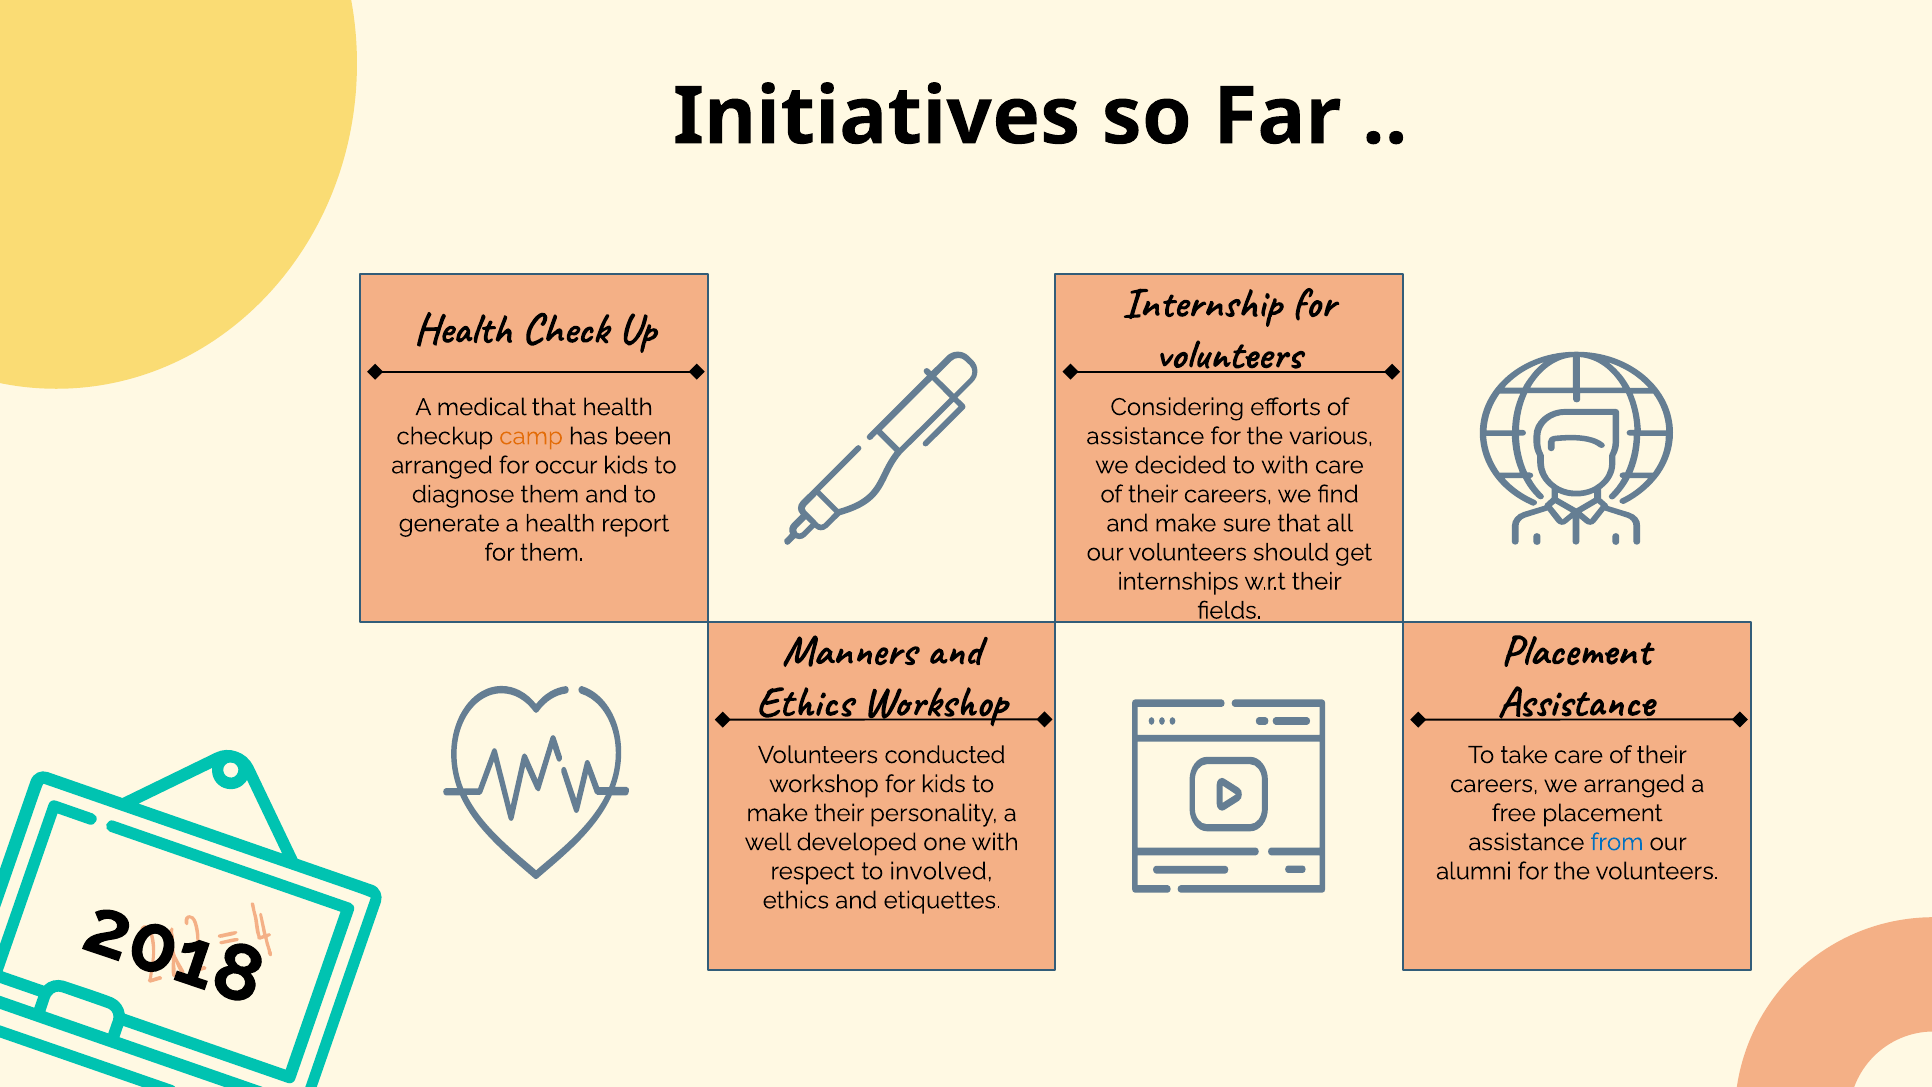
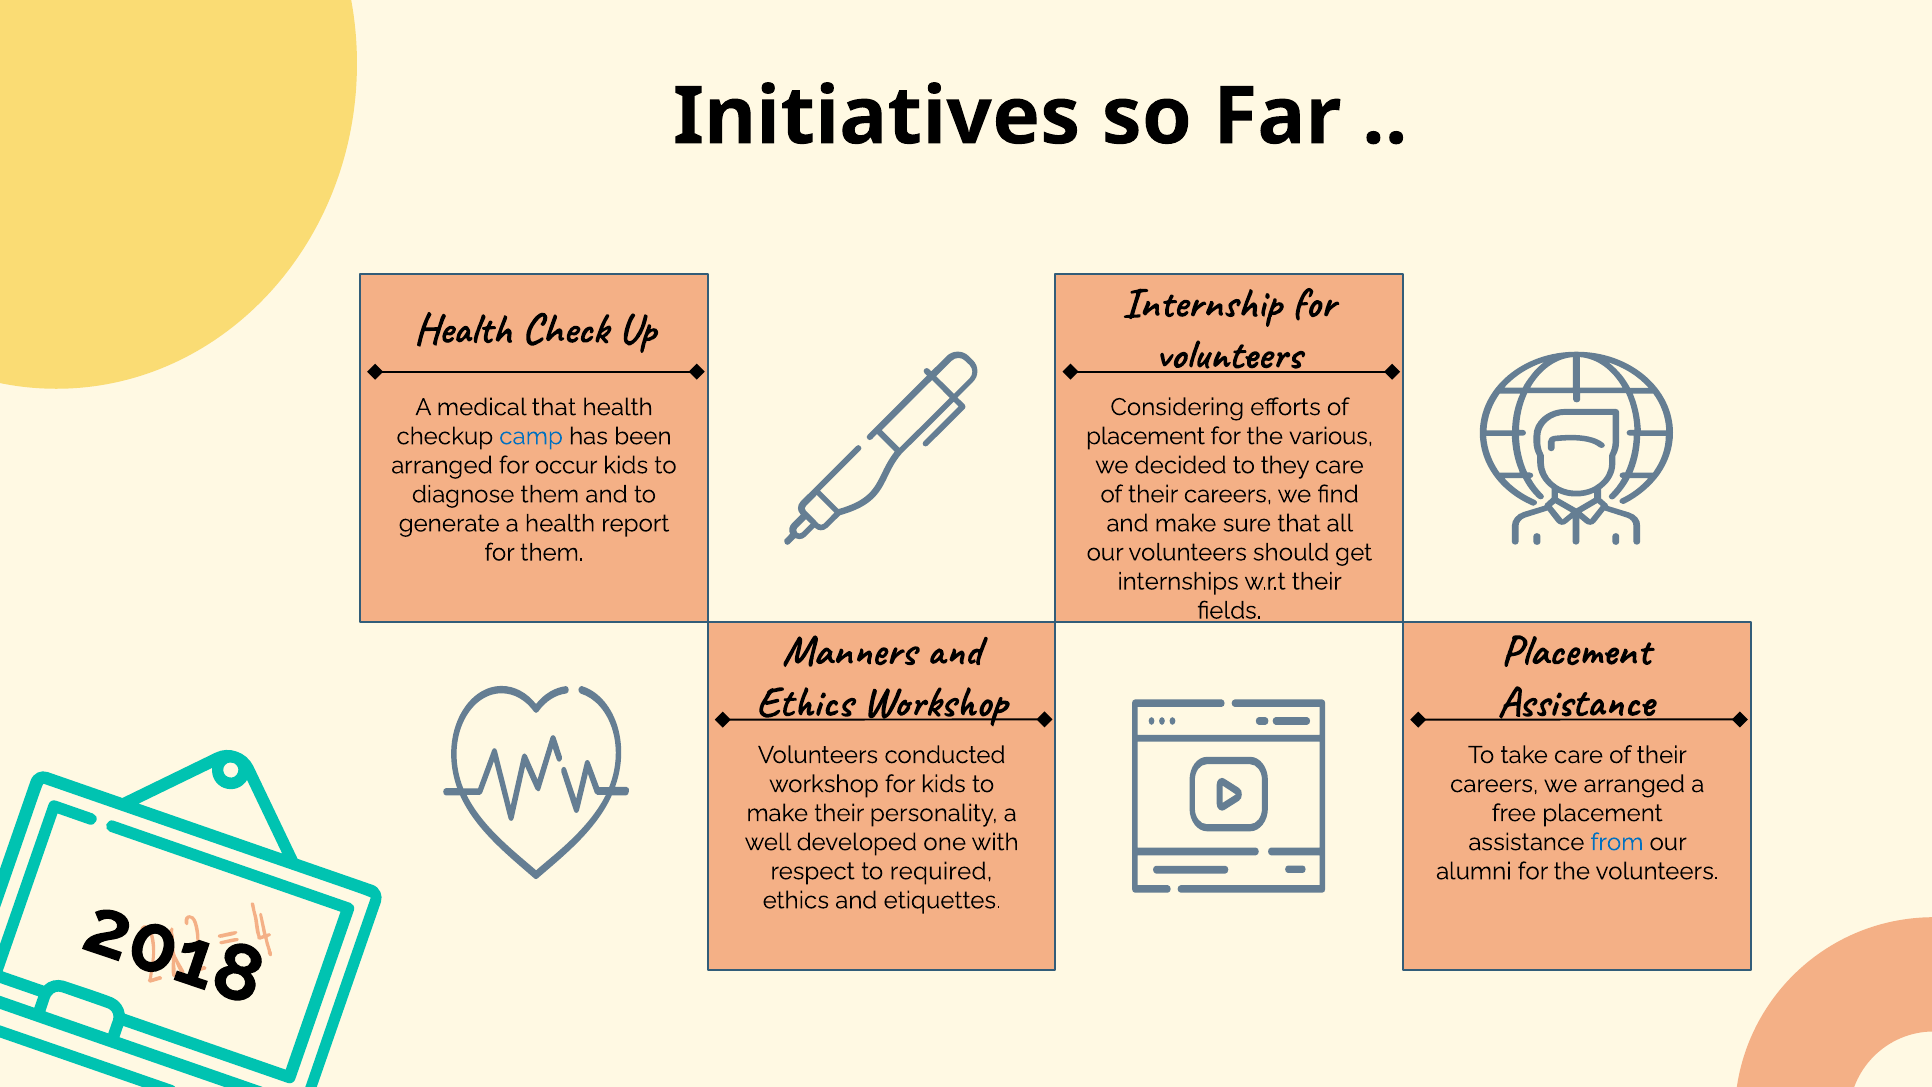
camp colour: orange -> blue
assistance at (1145, 436): assistance -> placement
to with: with -> they
involved: involved -> required
